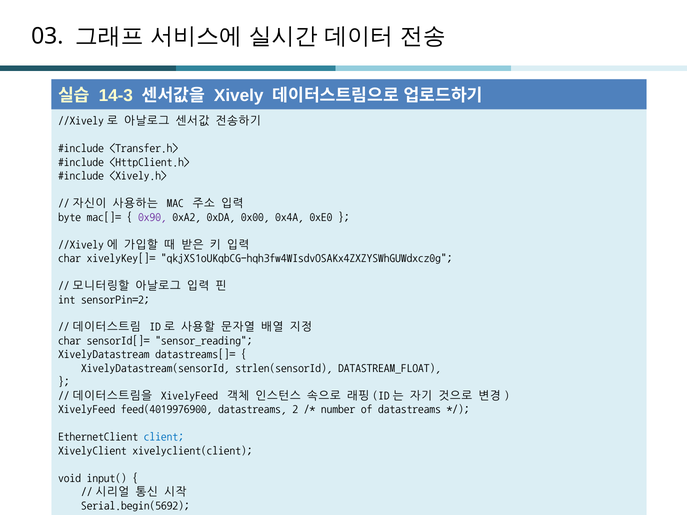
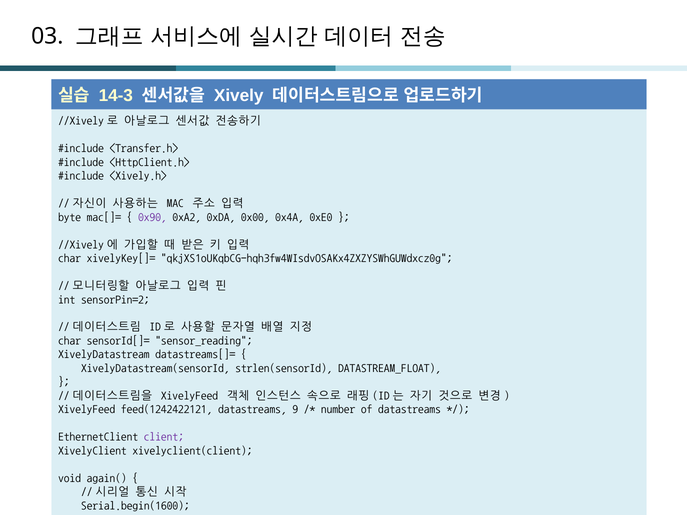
feed(4019976900: feed(4019976900 -> feed(1242422121
2: 2 -> 9
client colour: blue -> purple
input(: input( -> again(
Serial.begin(5692: Serial.begin(5692 -> Serial.begin(1600
